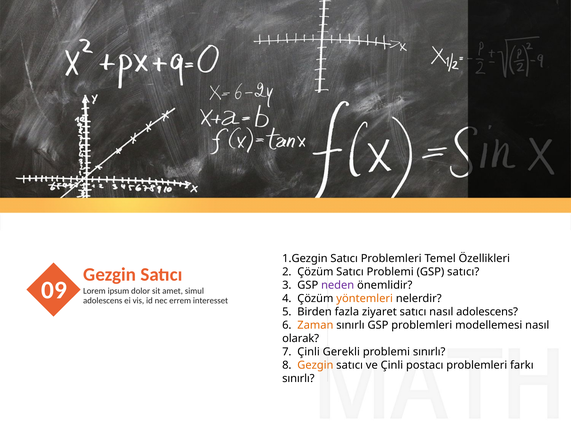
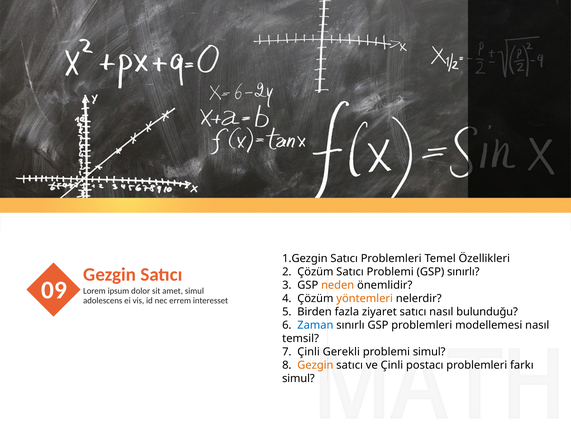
GSP satıcı: satıcı -> sınırlı
neden colour: purple -> orange
nasıl adolescens: adolescens -> bulunduğu
Zaman colour: orange -> blue
olarak: olarak -> temsil
problemi sınırlı: sınırlı -> simul
sınırlı at (298, 379): sınırlı -> simul
